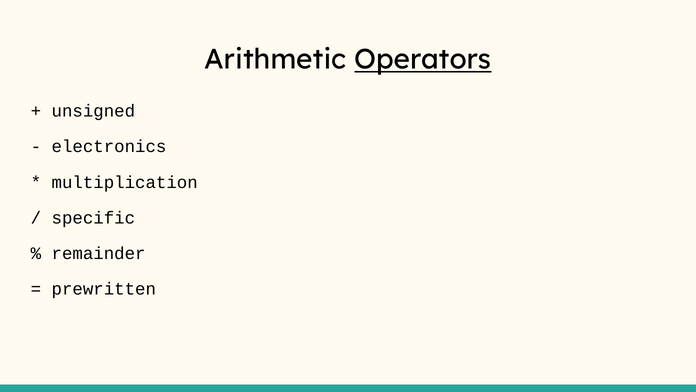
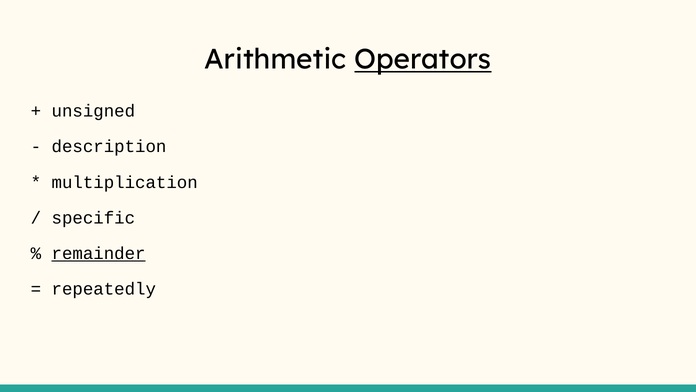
electronics: electronics -> description
remainder underline: none -> present
prewritten: prewritten -> repeatedly
